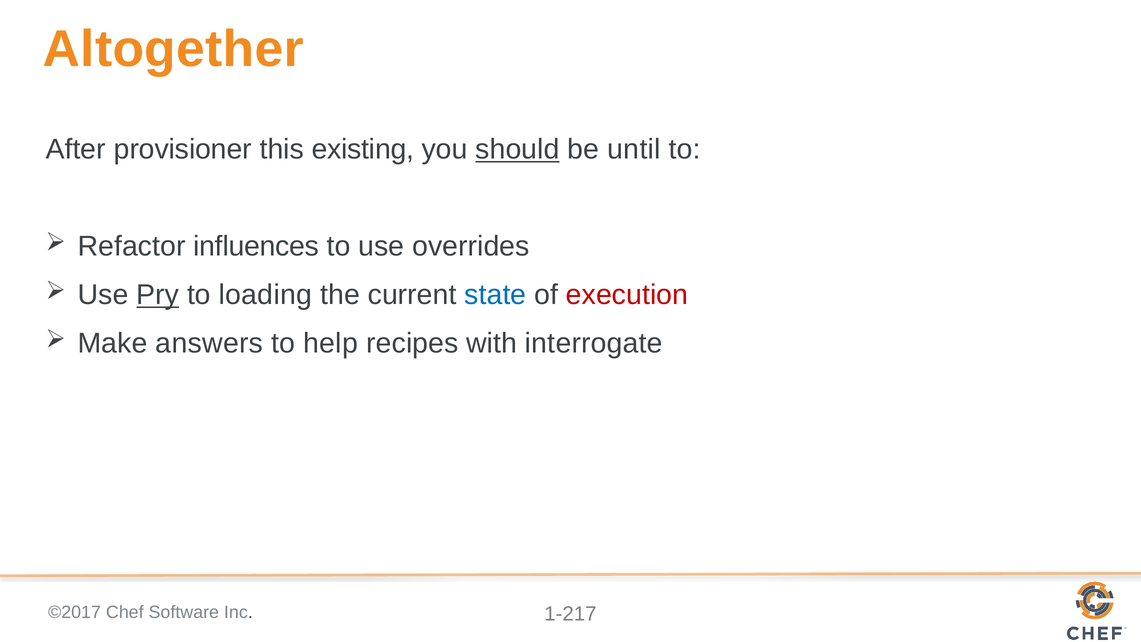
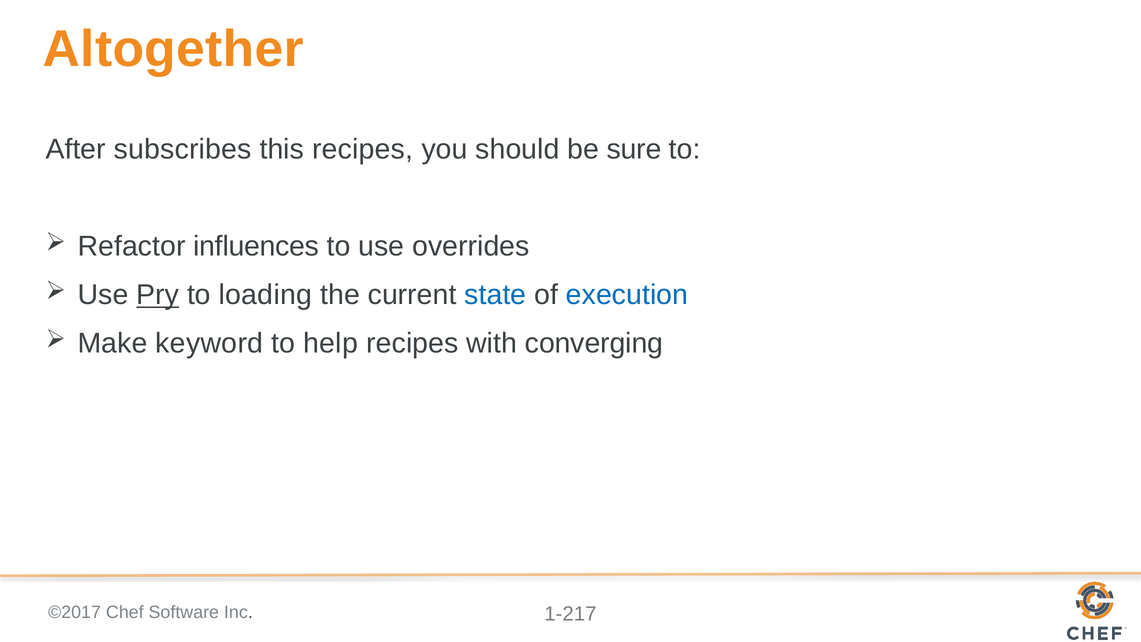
provisioner: provisioner -> subscribes
this existing: existing -> recipes
should underline: present -> none
until: until -> sure
execution colour: red -> blue
answers: answers -> keyword
interrogate: interrogate -> converging
